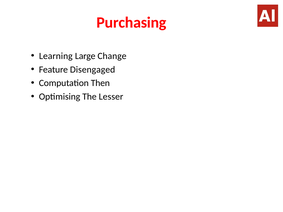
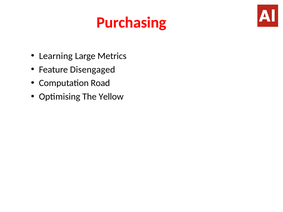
Change: Change -> Metrics
Then: Then -> Road
Lesser: Lesser -> Yellow
